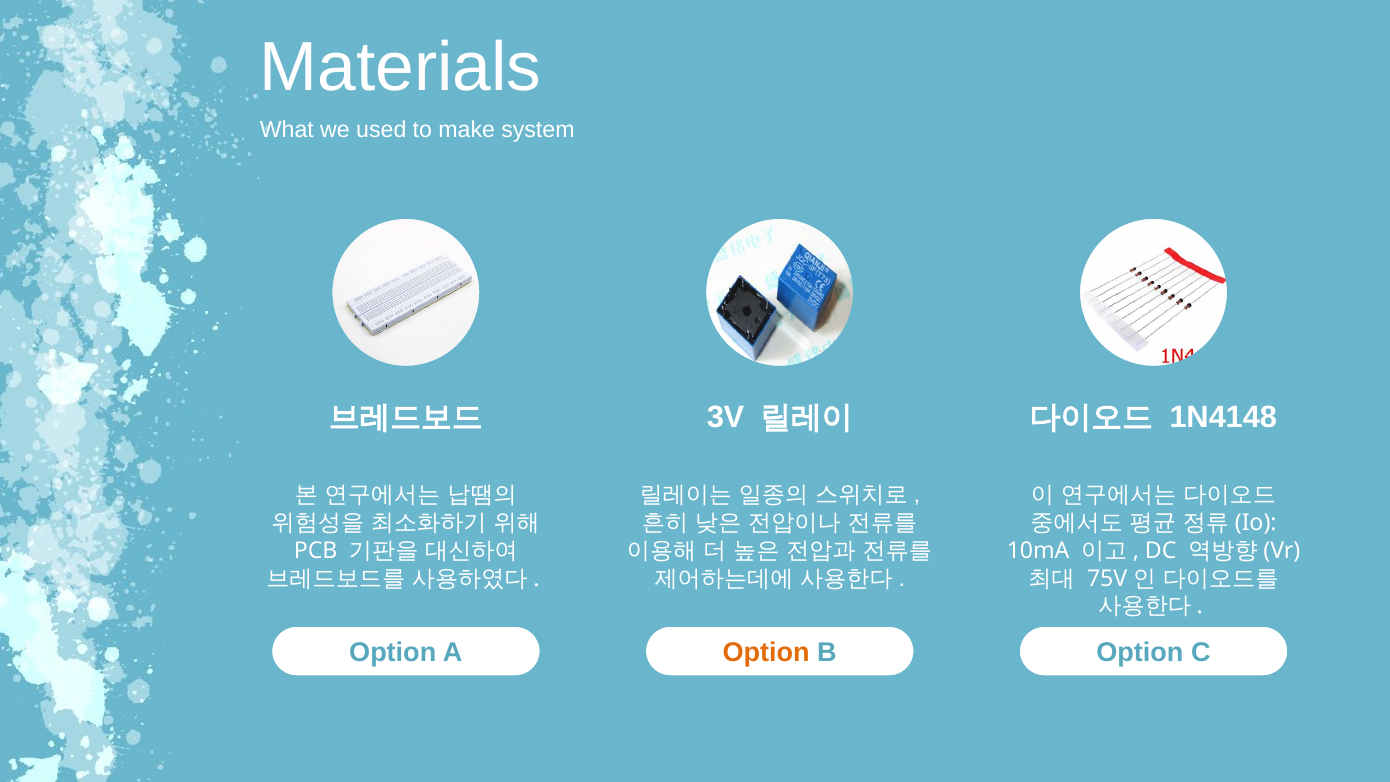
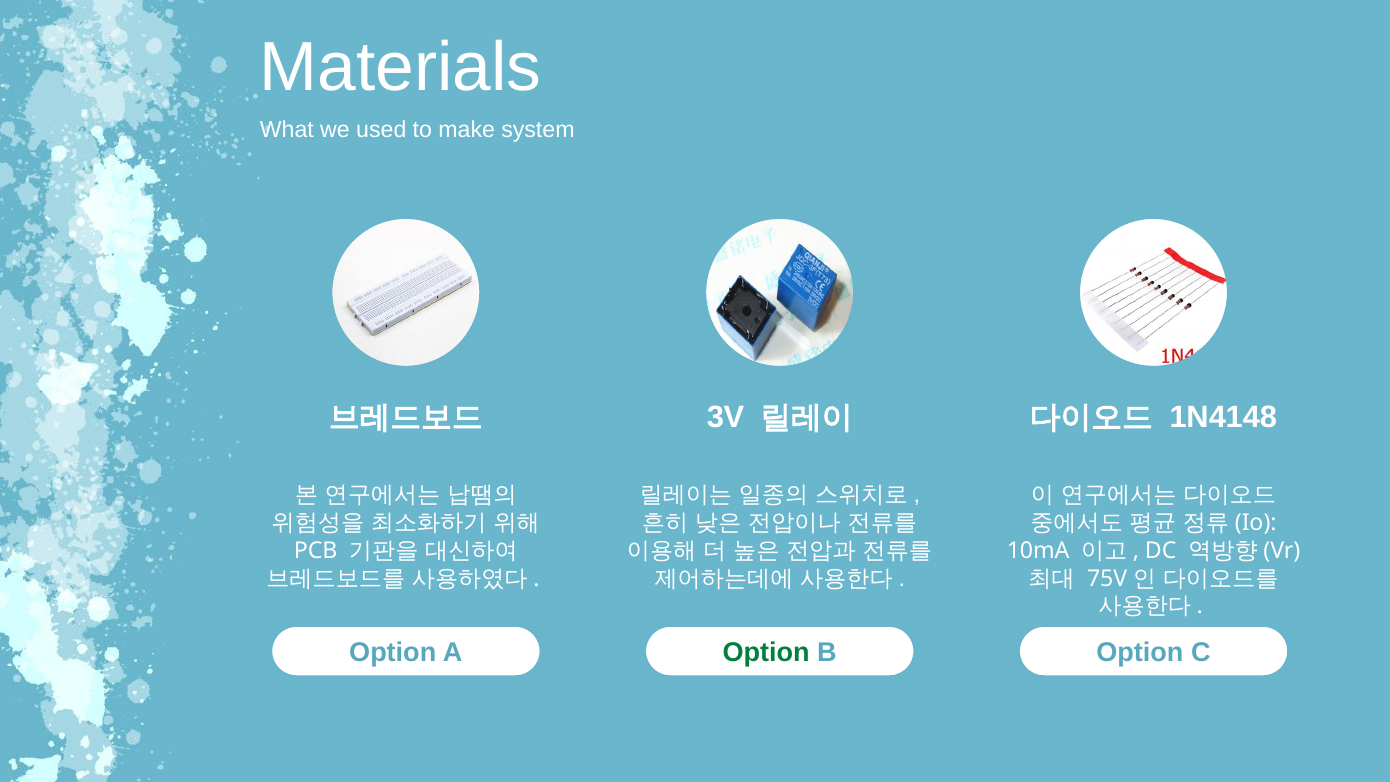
Option at (766, 653) colour: orange -> green
